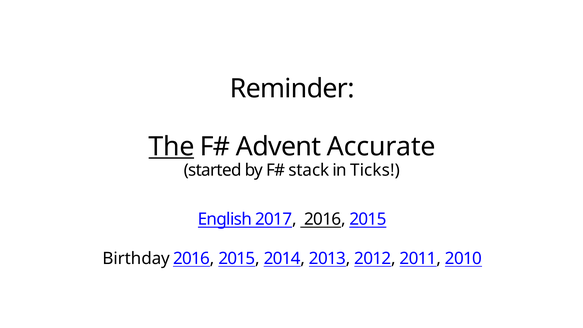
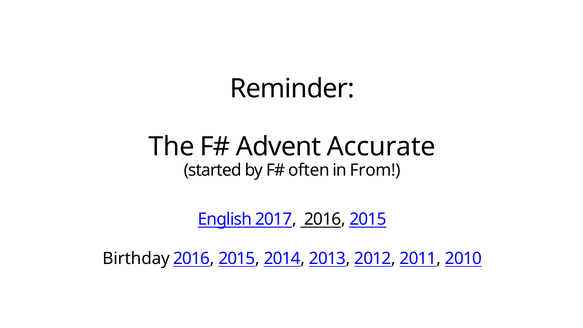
The underline: present -> none
stack: stack -> often
Ticks: Ticks -> From
